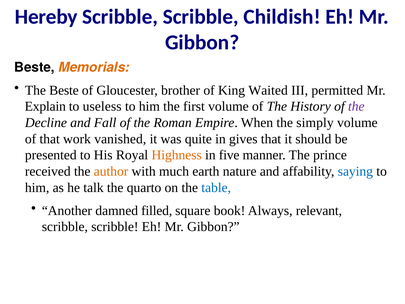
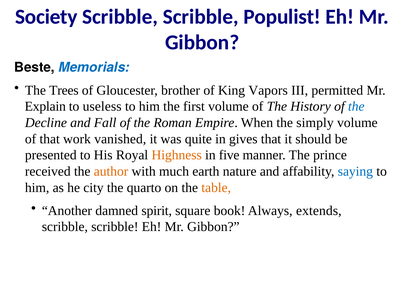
Hereby: Hereby -> Society
Childish: Childish -> Populist
Memorials colour: orange -> blue
The Beste: Beste -> Trees
Waited: Waited -> Vapors
the at (356, 106) colour: purple -> blue
talk: talk -> city
table colour: blue -> orange
filled: filled -> spirit
relevant: relevant -> extends
